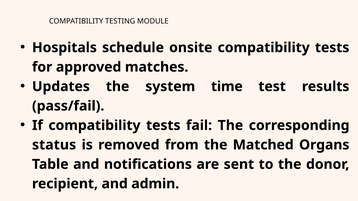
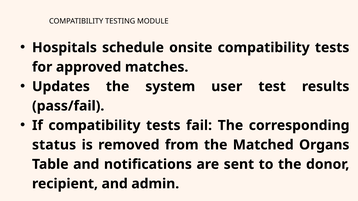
time: time -> user
